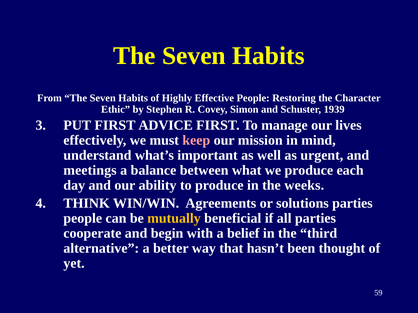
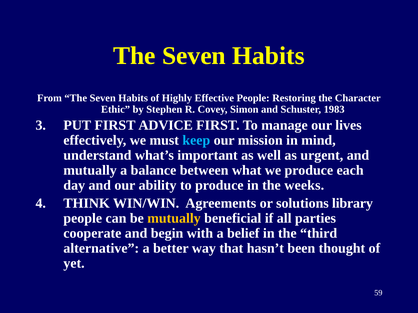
1939: 1939 -> 1983
keep colour: pink -> light blue
meetings at (90, 171): meetings -> mutually
solutions parties: parties -> library
